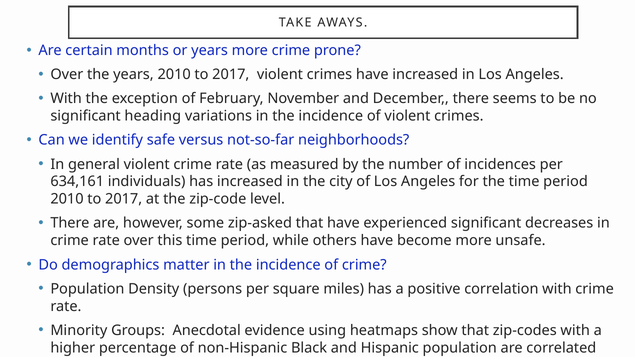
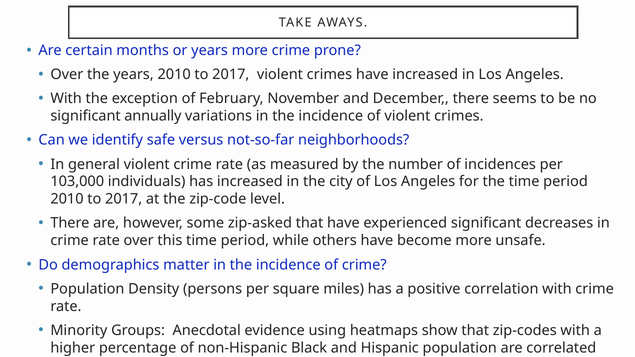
heading: heading -> annually
634,161: 634,161 -> 103,000
